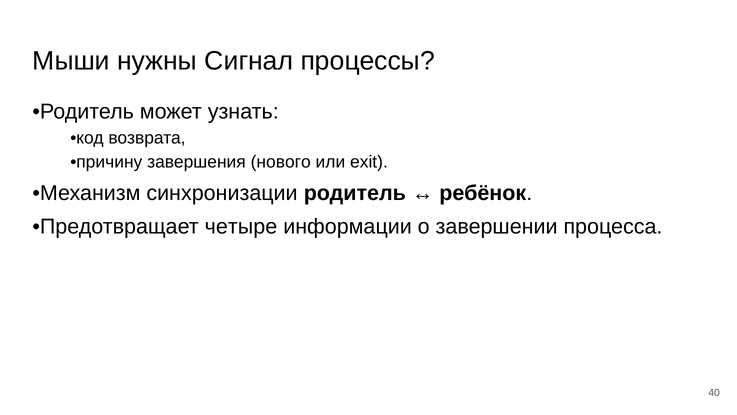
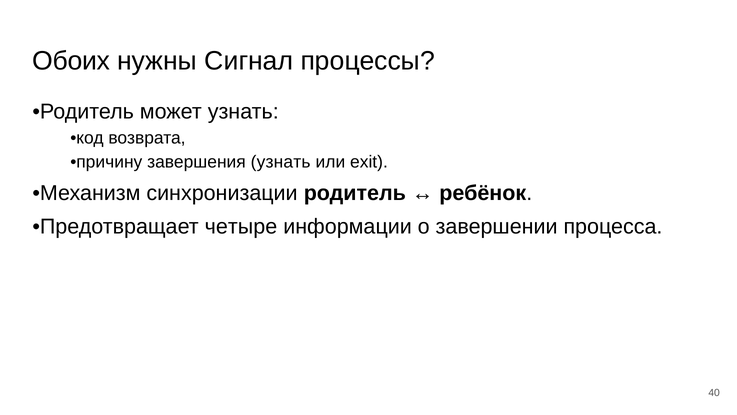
Мыши: Мыши -> Обоих
завершения нового: нового -> узнать
